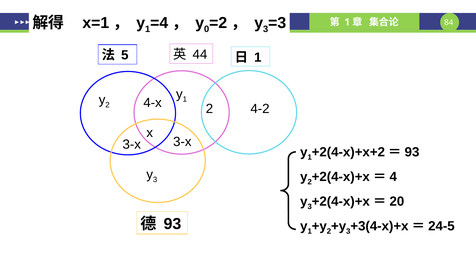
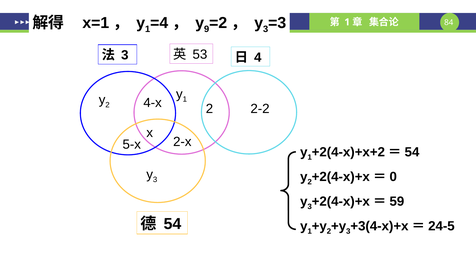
0: 0 -> 9
44: 44 -> 53
5 at (125, 55): 5 -> 3
1 at (258, 57): 1 -> 4
4-2: 4-2 -> 2-2
3-x at (182, 141): 3-x -> 2-x
3-x at (132, 144): 3-x -> 5-x
93 at (412, 152): 93 -> 54
4: 4 -> 0
20: 20 -> 59
93 at (172, 224): 93 -> 54
